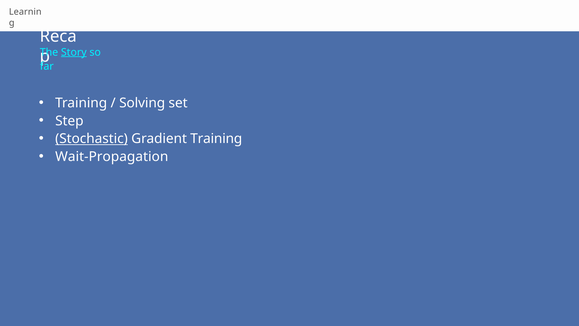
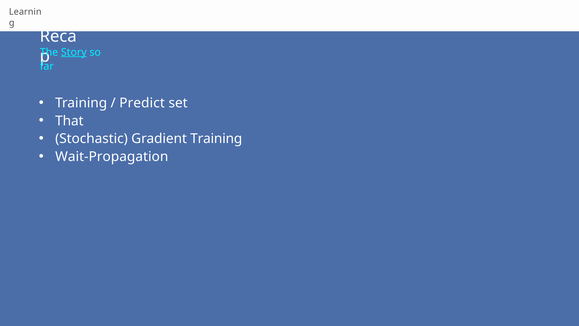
Solving: Solving -> Predict
Step: Step -> That
Stochastic underline: present -> none
